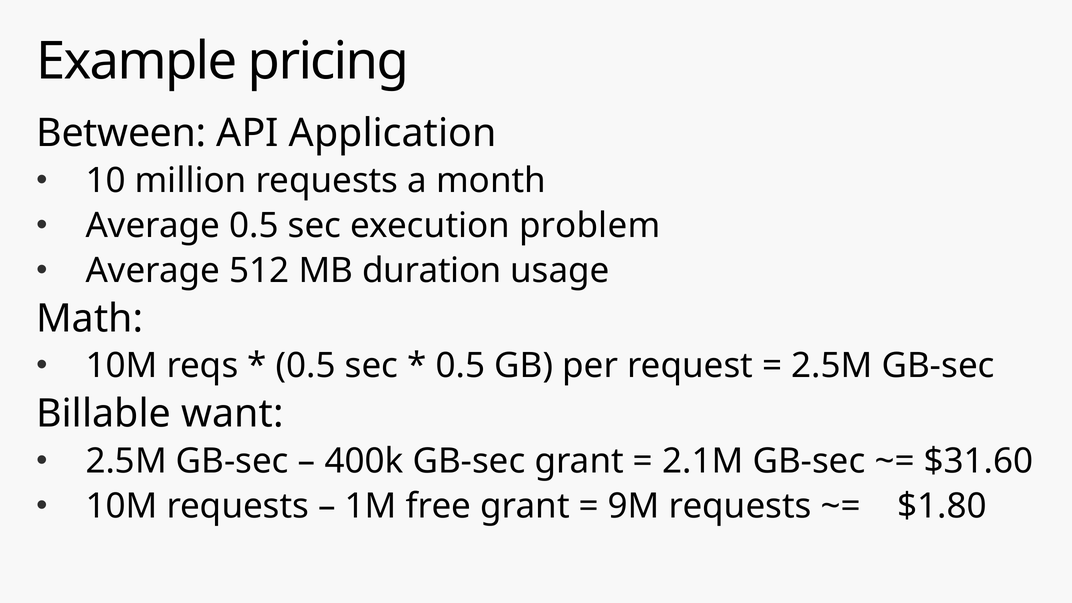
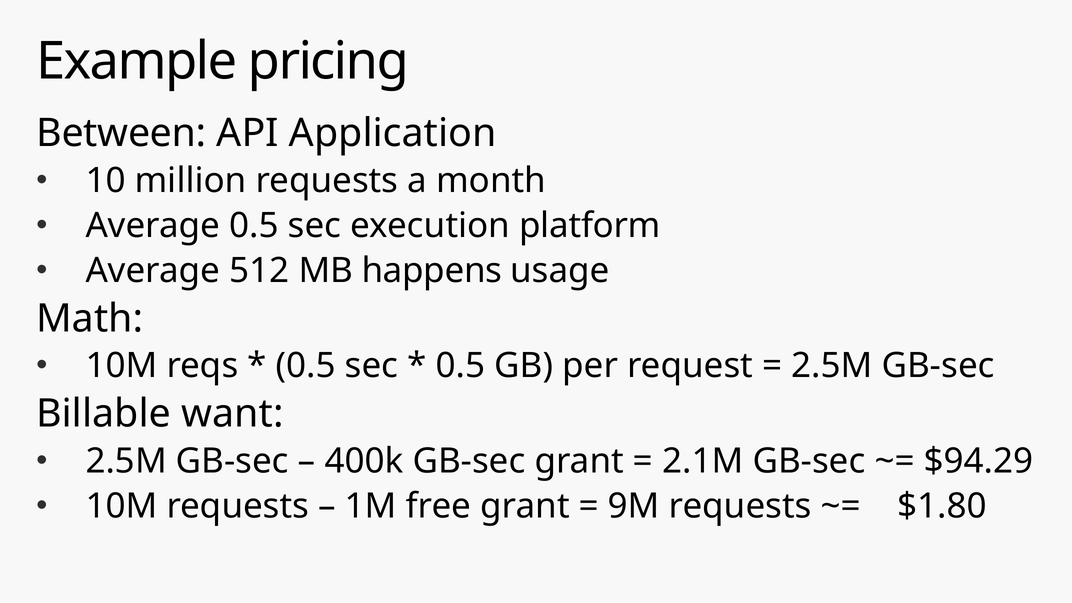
problem: problem -> platform
duration: duration -> happens
$31.60: $31.60 -> $94.29
